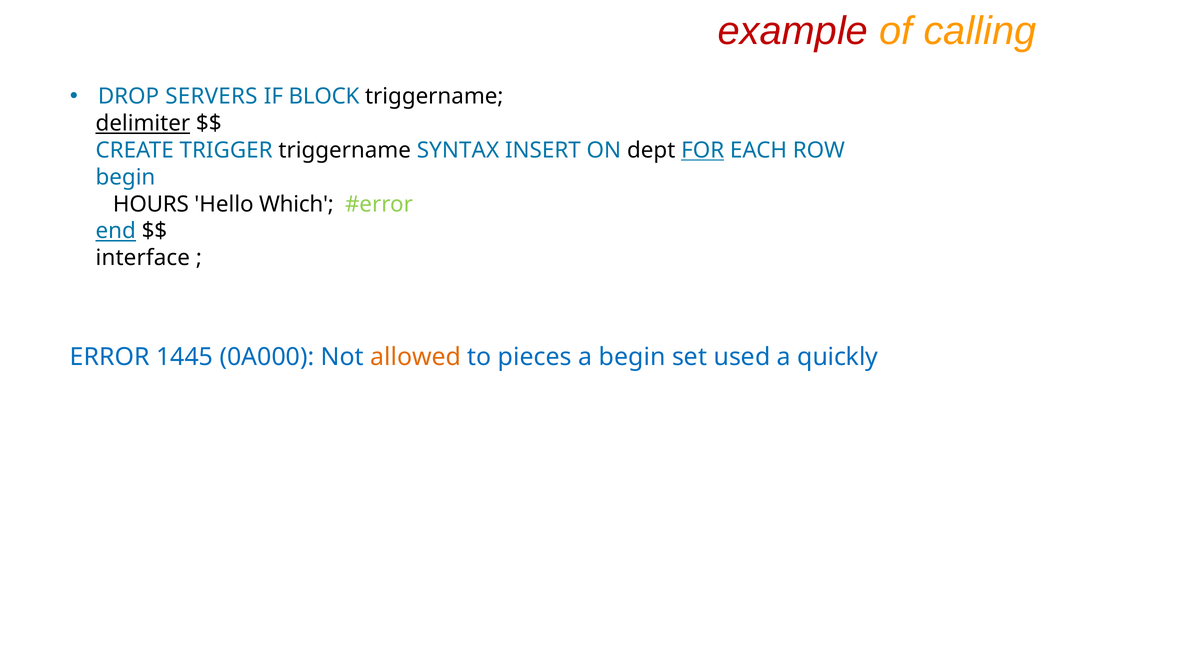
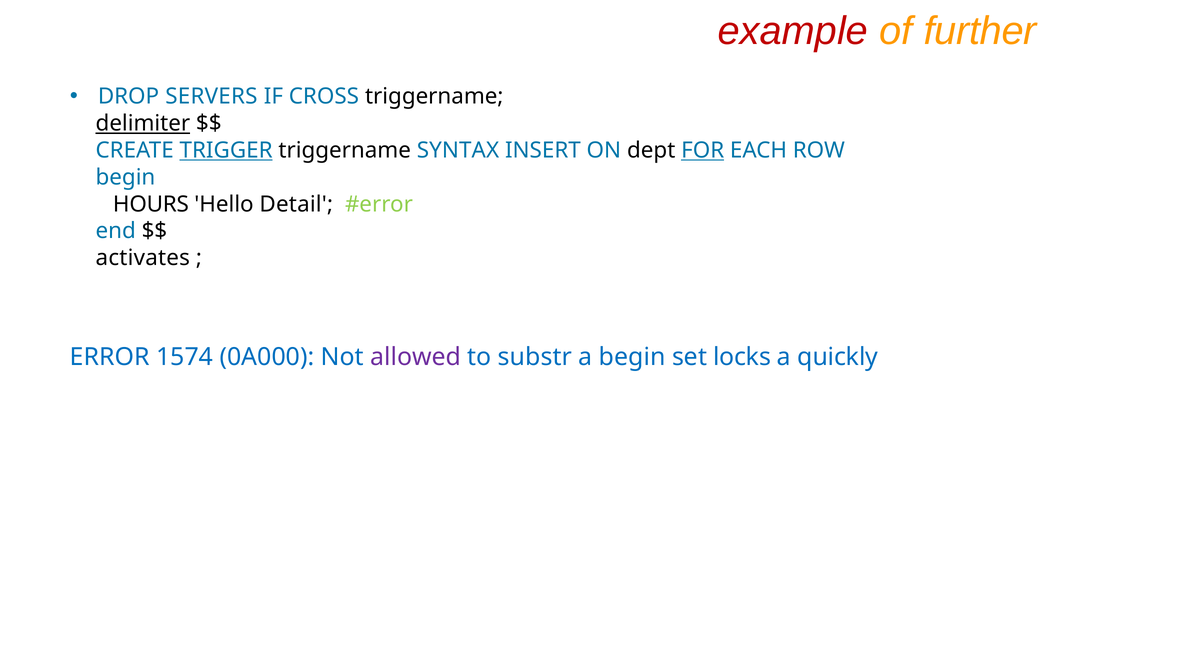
calling: calling -> further
BLOCK: BLOCK -> CROSS
TRIGGER underline: none -> present
Which: Which -> Detail
end underline: present -> none
interface: interface -> activates
1445: 1445 -> 1574
allowed colour: orange -> purple
pieces: pieces -> substr
used: used -> locks
